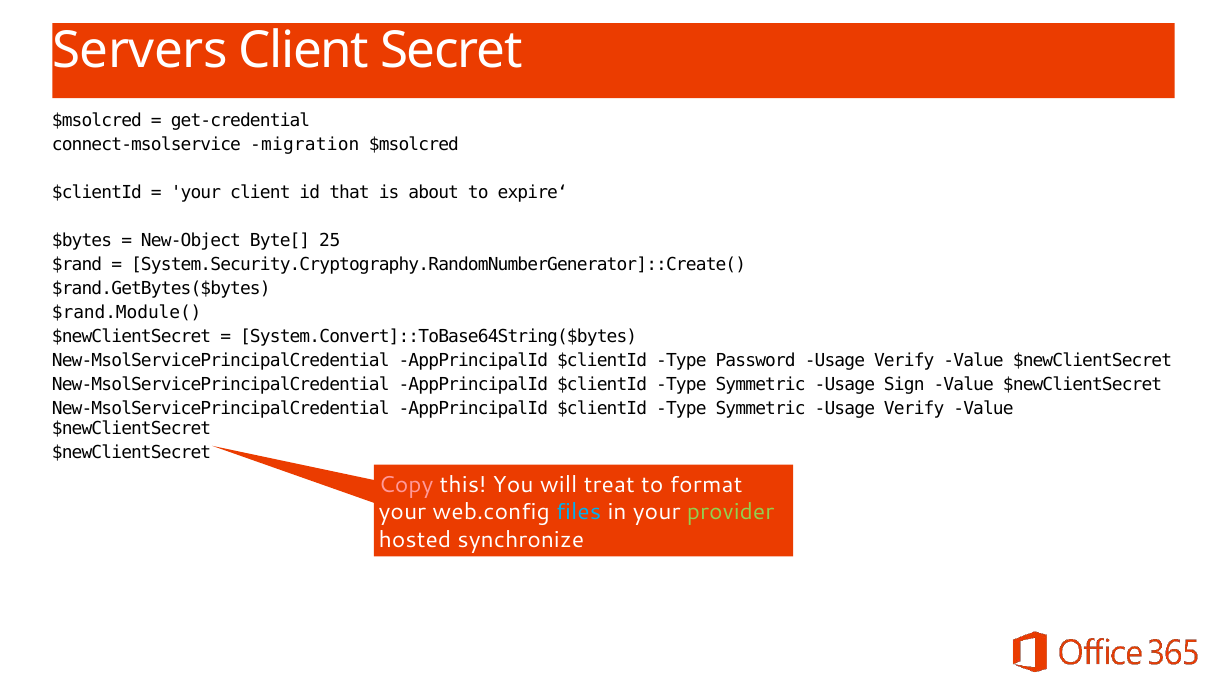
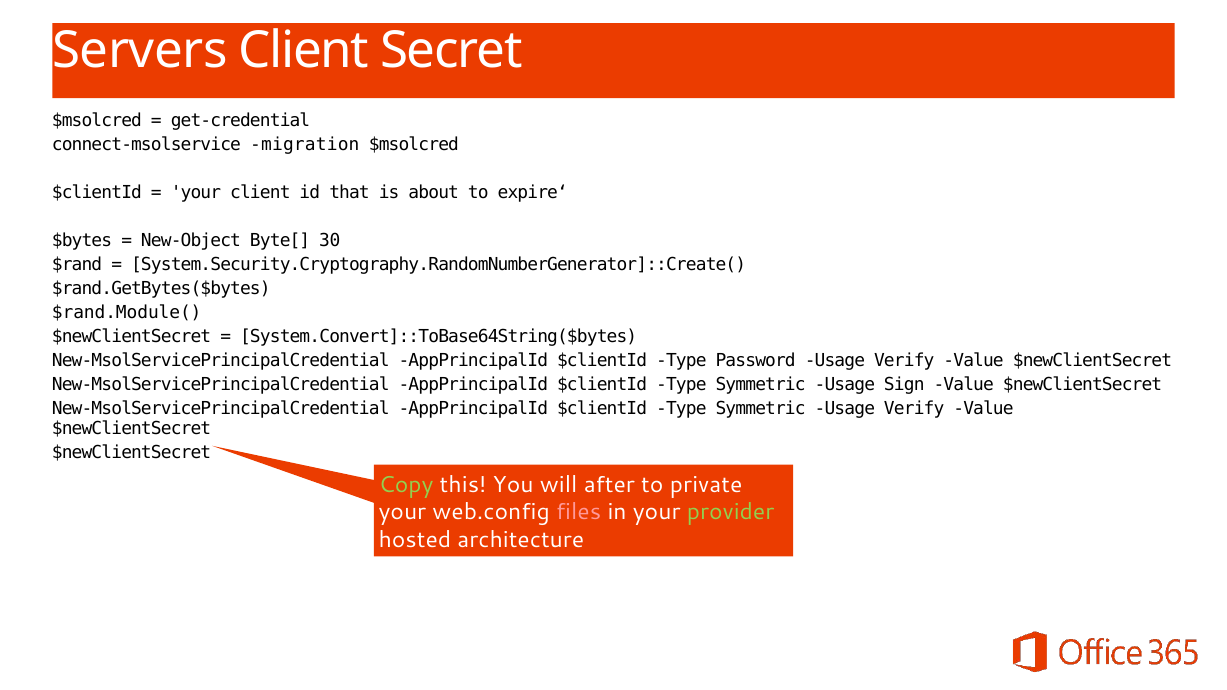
25: 25 -> 30
Copy colour: pink -> light green
treat: treat -> after
format: format -> private
files colour: light blue -> pink
synchronize: synchronize -> architecture
